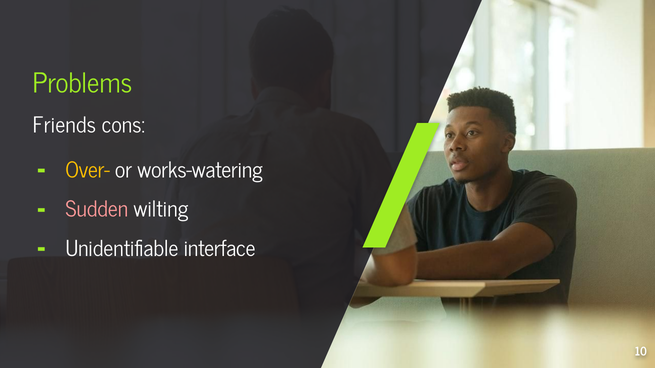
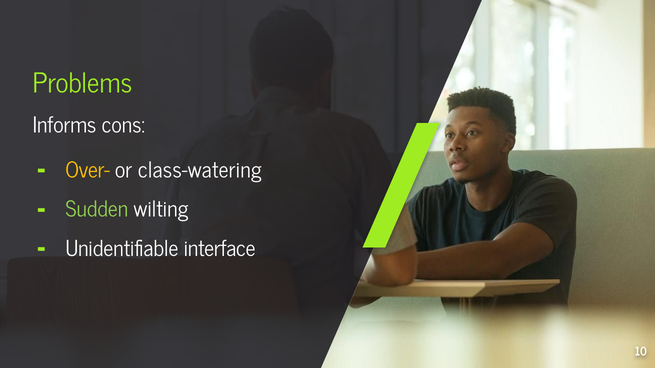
Friends: Friends -> Informs
works-watering: works-watering -> class-watering
Sudden colour: pink -> light green
